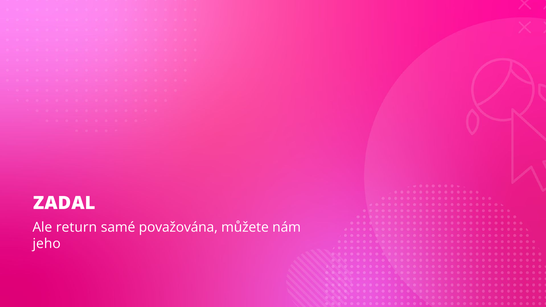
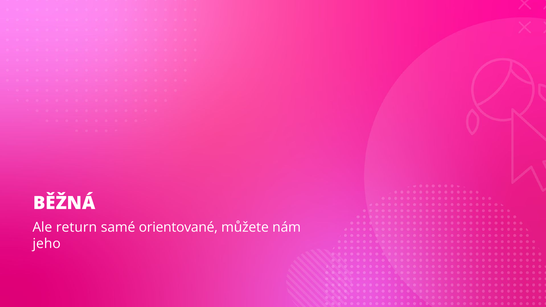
ZADAL: ZADAL -> BĚŽNÁ
považována: považována -> orientované
